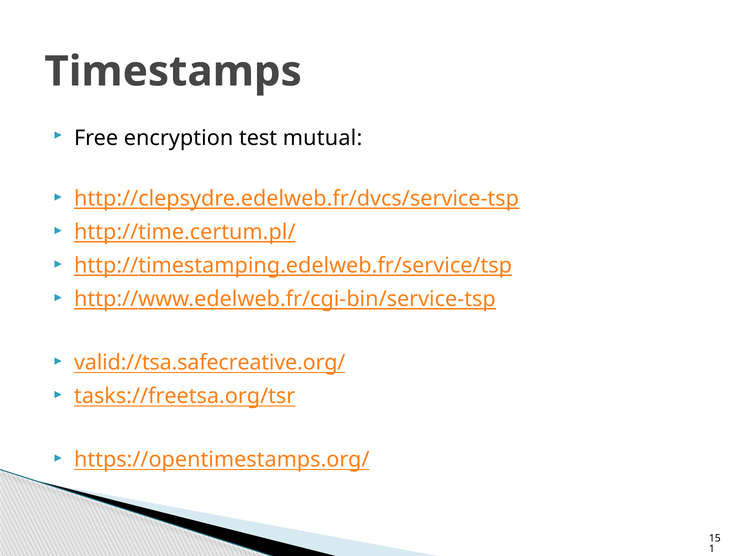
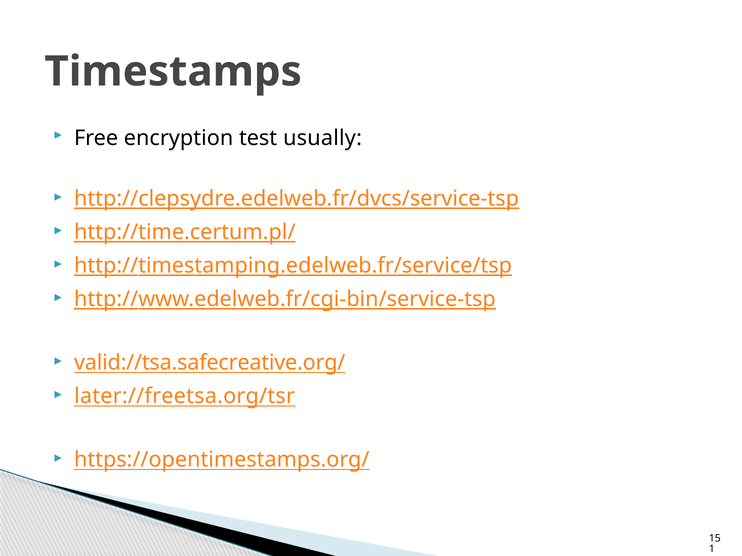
mutual: mutual -> usually
tasks://freetsa.org/tsr: tasks://freetsa.org/tsr -> later://freetsa.org/tsr
